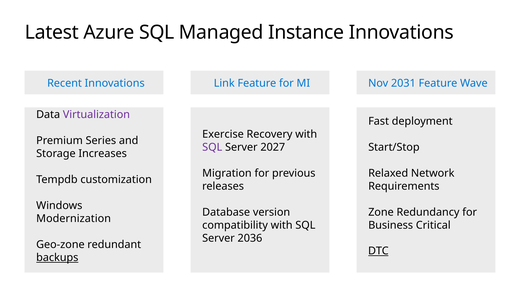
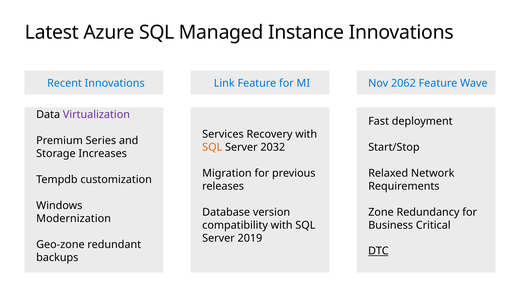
2031: 2031 -> 2062
Exercise: Exercise -> Services
SQL at (212, 147) colour: purple -> orange
2027: 2027 -> 2032
2036: 2036 -> 2019
backups underline: present -> none
